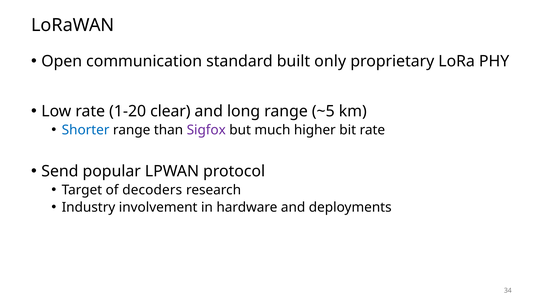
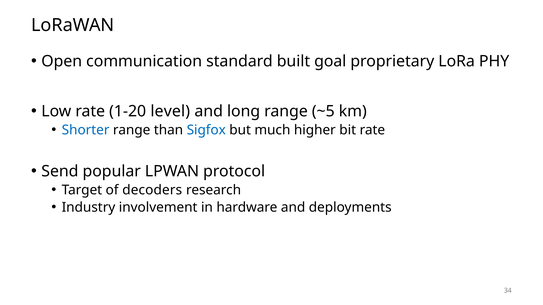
only: only -> goal
clear: clear -> level
Sigfox colour: purple -> blue
